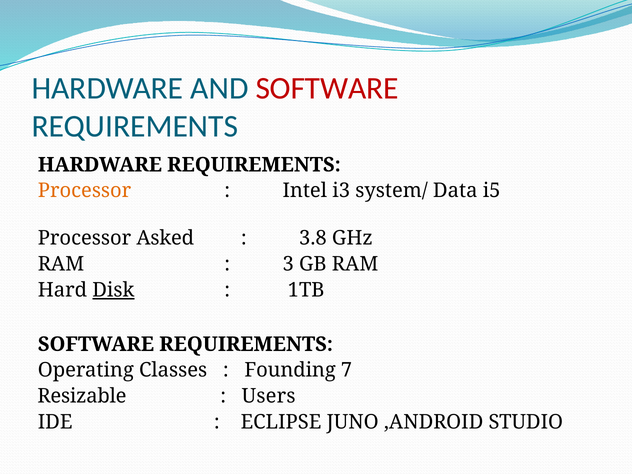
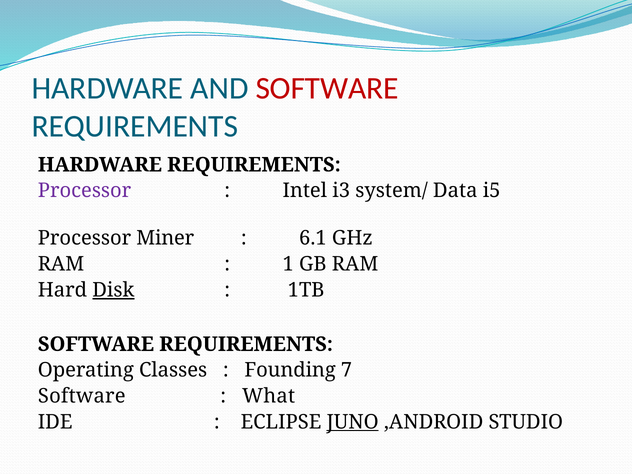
Processor at (85, 191) colour: orange -> purple
Asked: Asked -> Miner
3.8: 3.8 -> 6.1
3: 3 -> 1
Resizable at (82, 396): Resizable -> Software
Users: Users -> What
JUNO underline: none -> present
